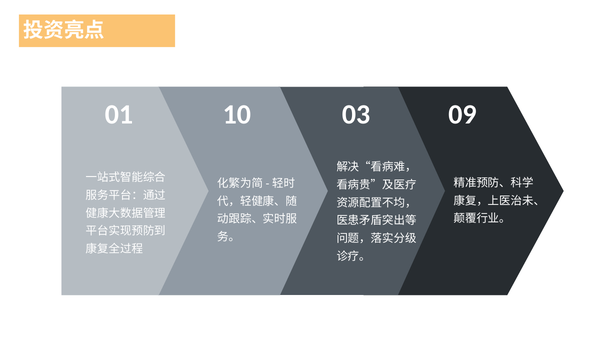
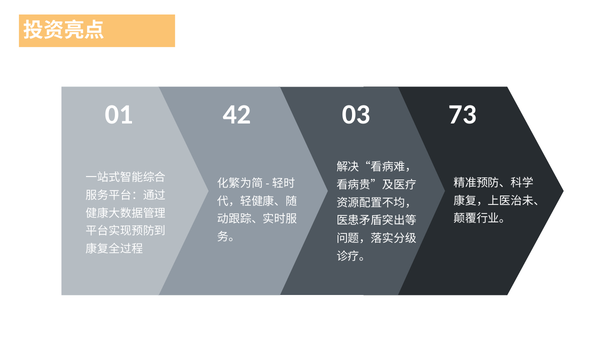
10: 10 -> 42
09: 09 -> 73
